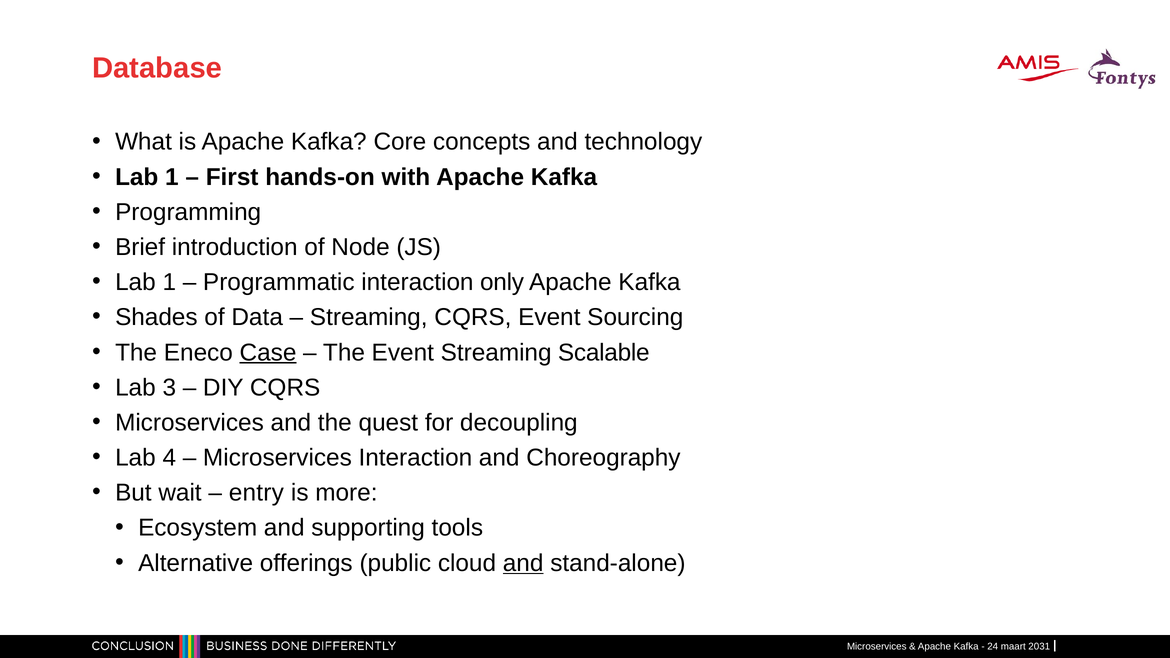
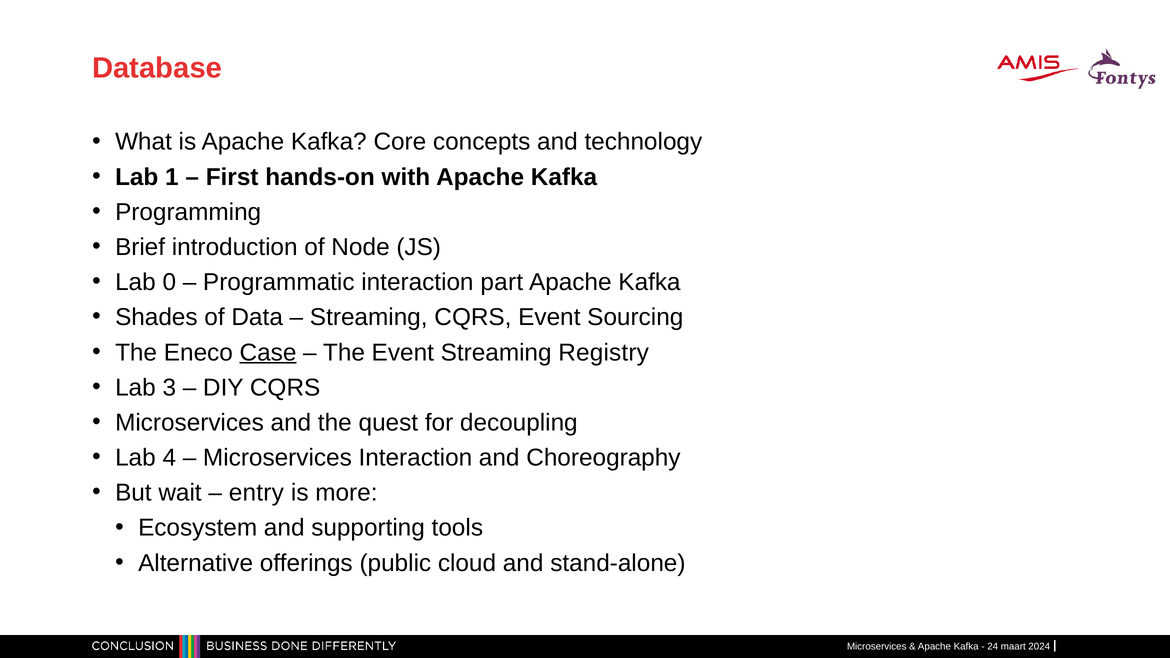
1 at (169, 282): 1 -> 0
only: only -> part
Scalable: Scalable -> Registry
and at (523, 563) underline: present -> none
2031: 2031 -> 2024
